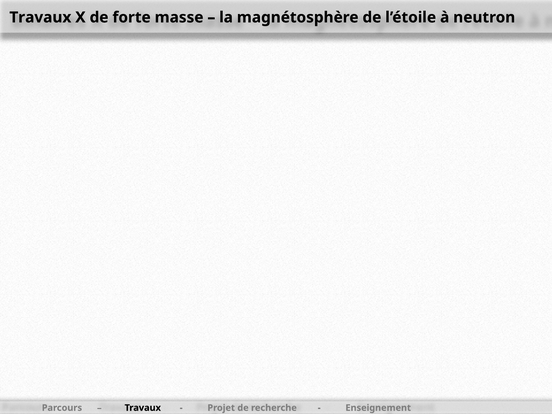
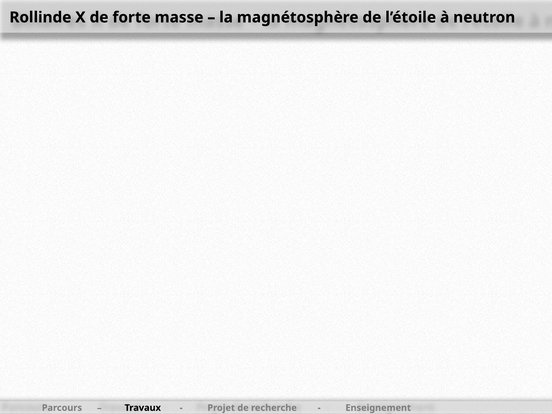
Travaux at (40, 17): Travaux -> Rollinde
